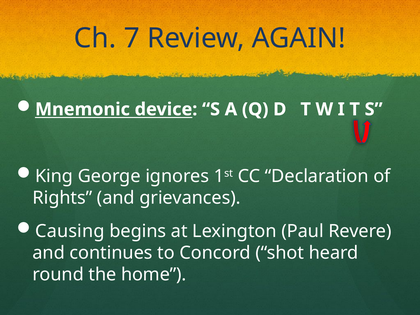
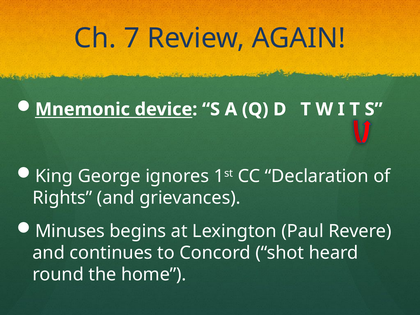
Causing: Causing -> Minuses
